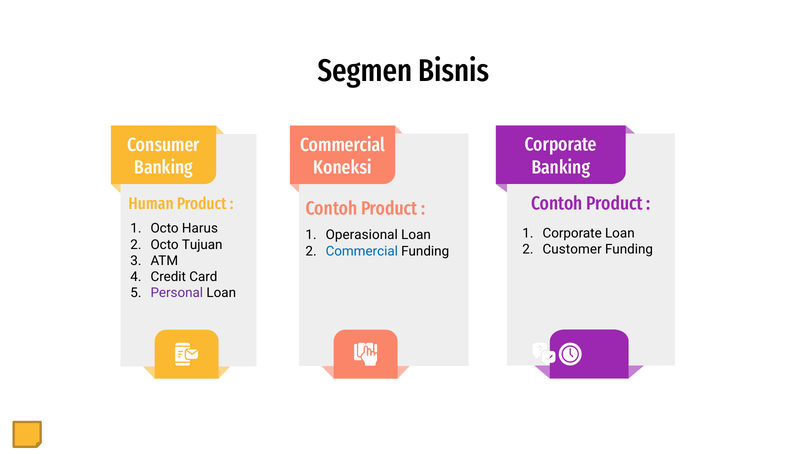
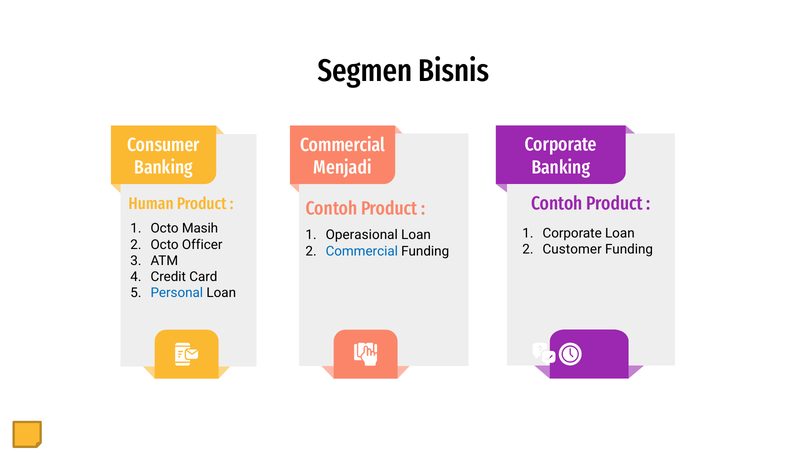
Koneksi: Koneksi -> Menjadi
Harus: Harus -> Masih
Tujuan: Tujuan -> Officer
Personal colour: purple -> blue
